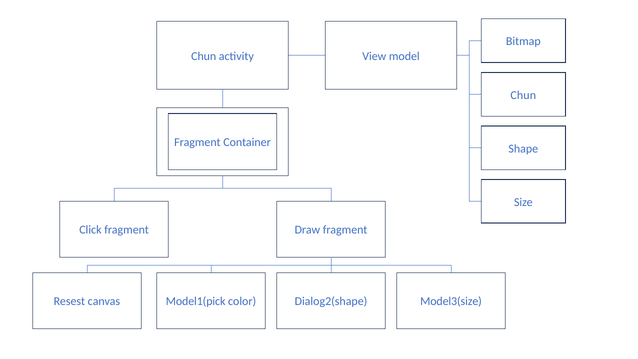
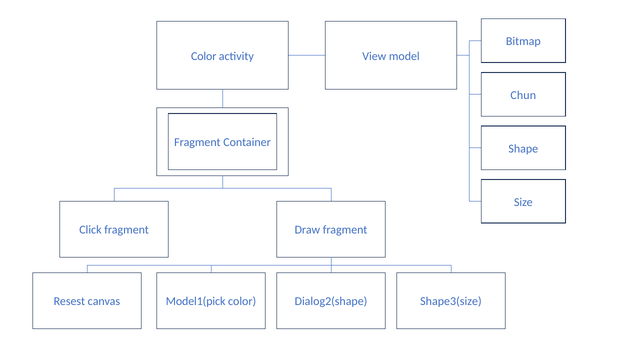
Chun at (204, 56): Chun -> Color
Model3(size: Model3(size -> Shape3(size
